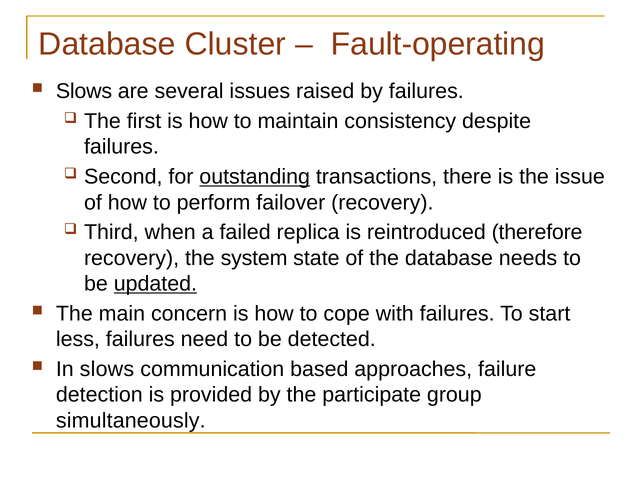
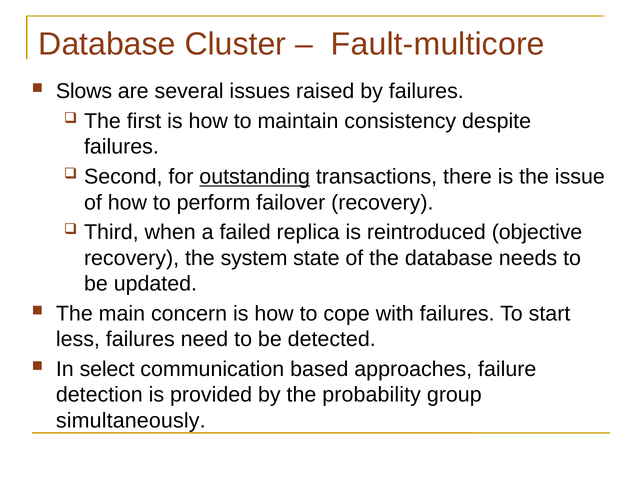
Fault-operating: Fault-operating -> Fault-multicore
therefore: therefore -> objective
updated underline: present -> none
In slows: slows -> select
participate: participate -> probability
